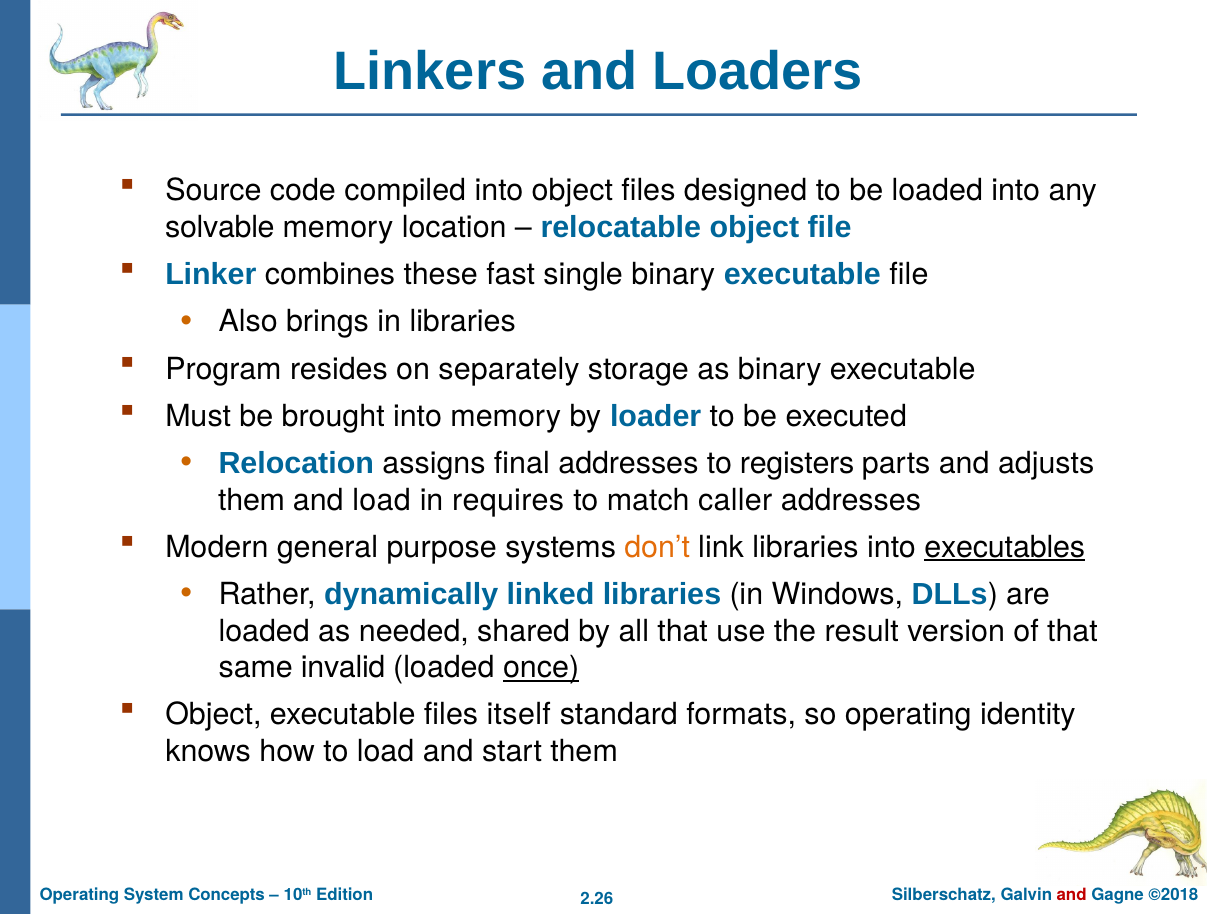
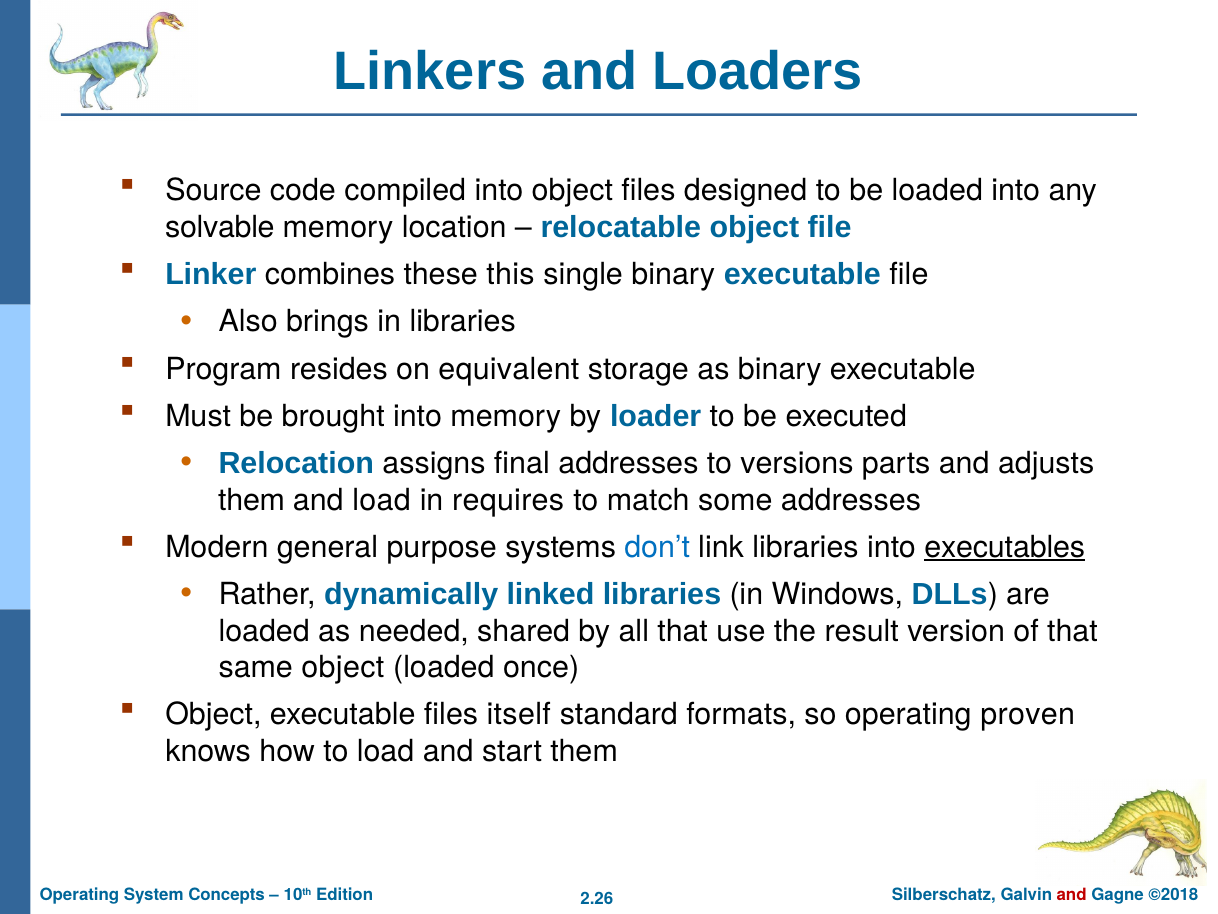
fast: fast -> this
separately: separately -> equivalent
registers: registers -> versions
caller: caller -> some
don’t colour: orange -> blue
same invalid: invalid -> object
once underline: present -> none
identity: identity -> proven
